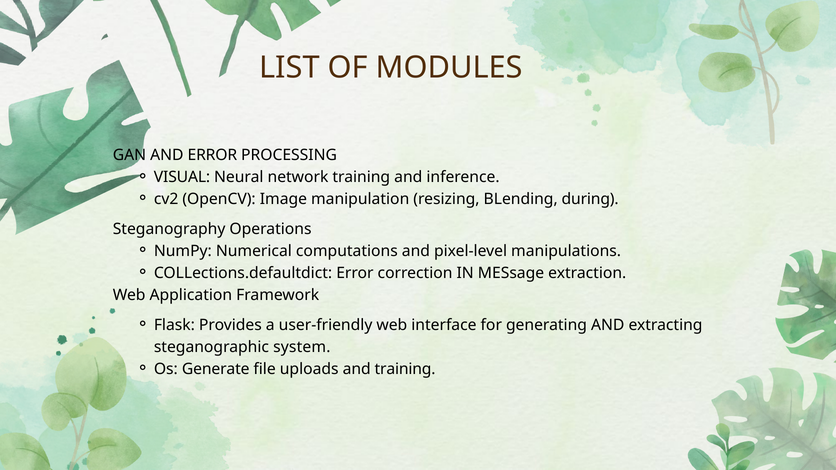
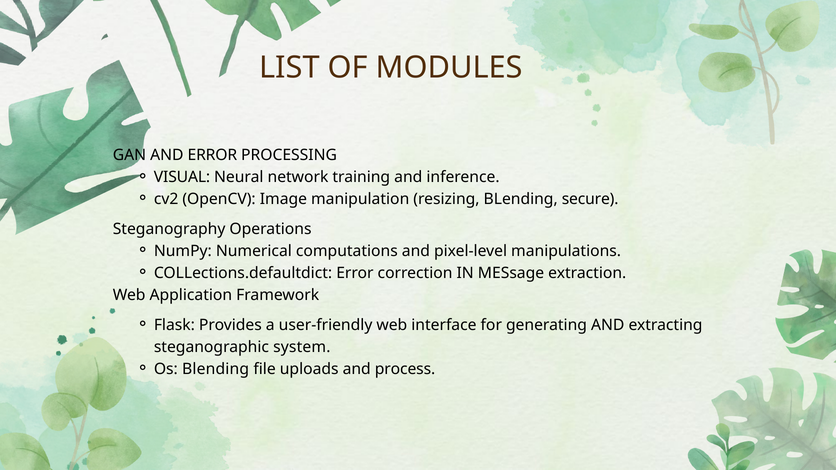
during: during -> secure
Os Generate: Generate -> Blending
and training: training -> process
